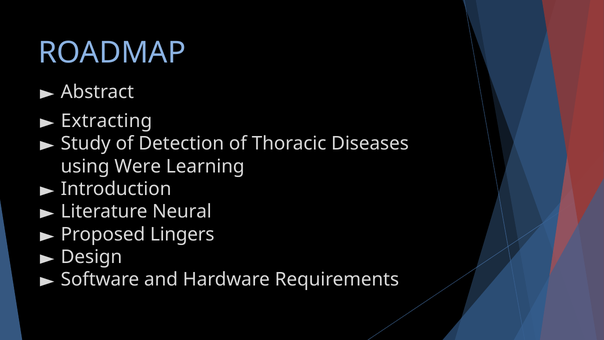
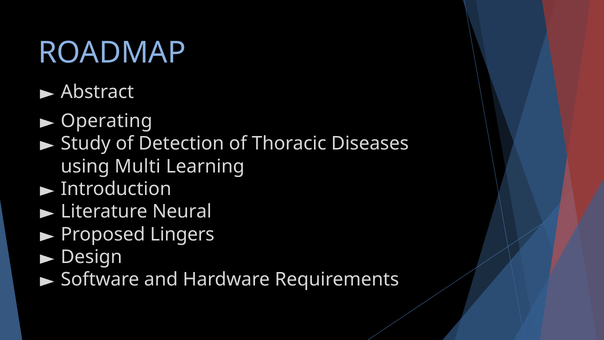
Extracting: Extracting -> Operating
Were: Were -> Multi
